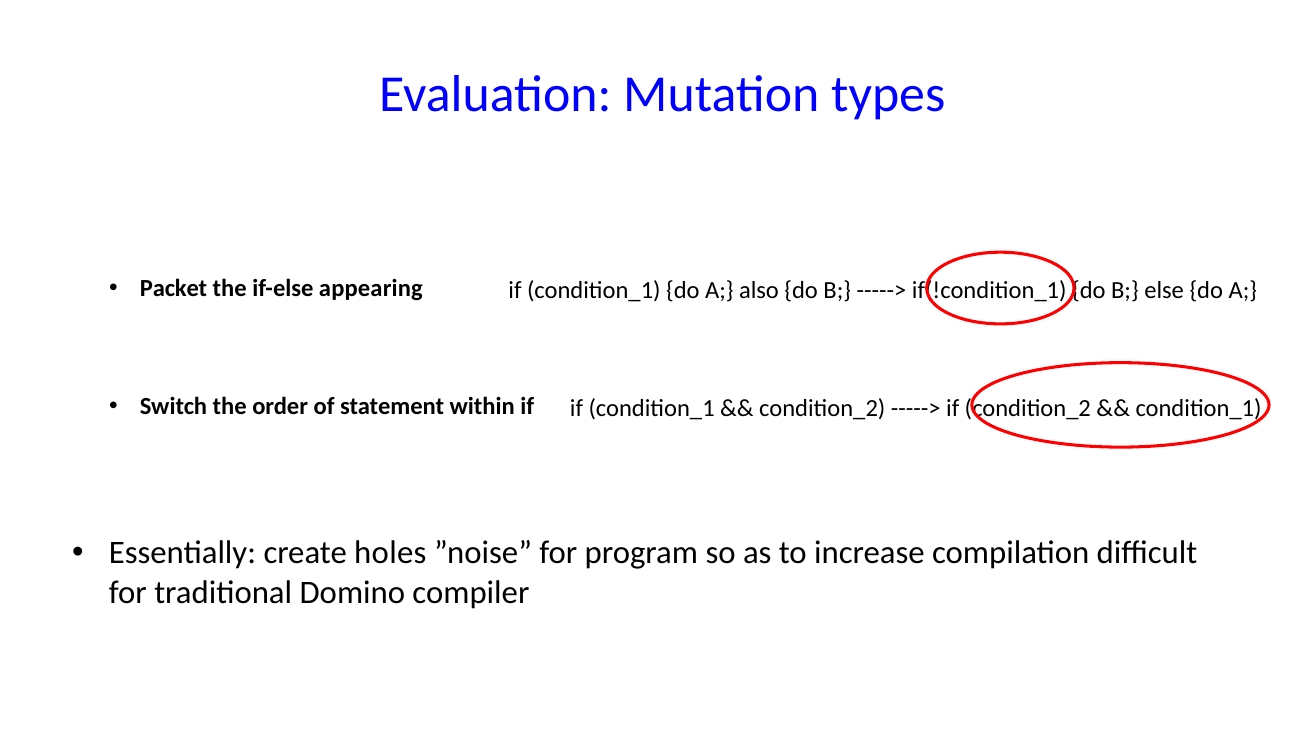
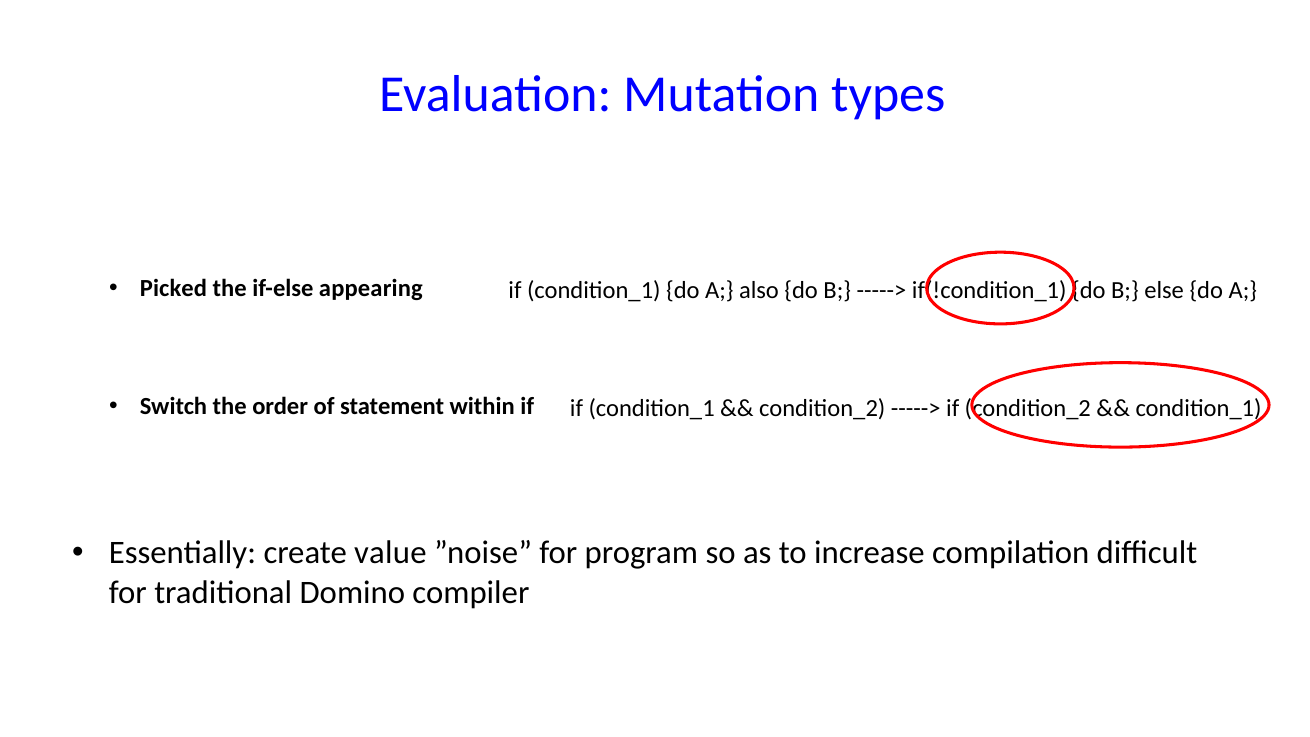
Packet: Packet -> Picked
holes: holes -> value
